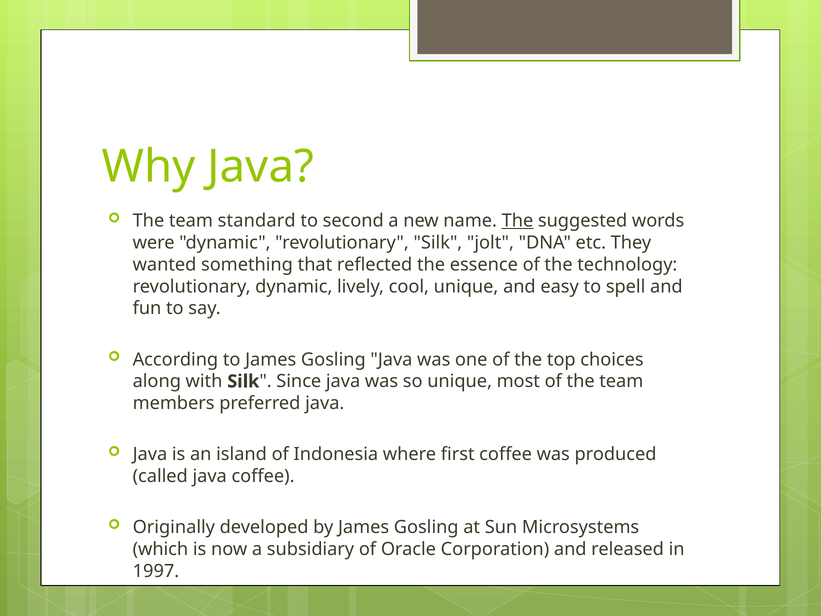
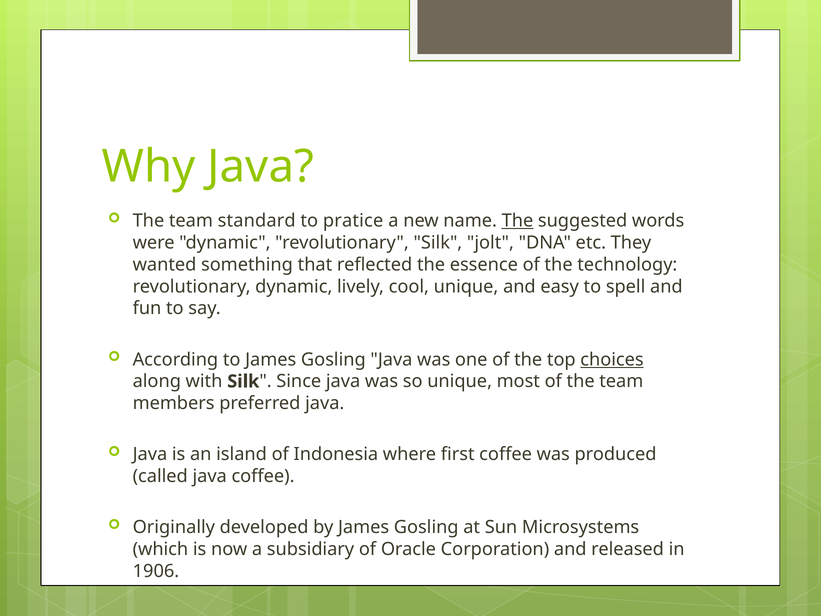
second: second -> pratice
choices underline: none -> present
1997: 1997 -> 1906
